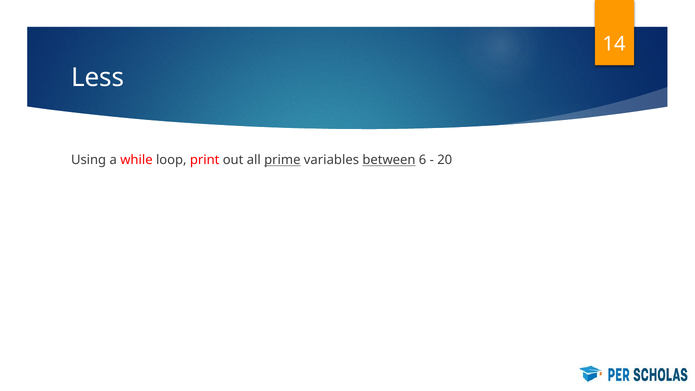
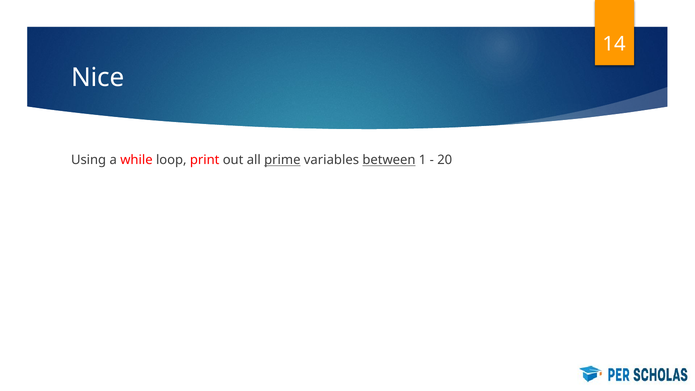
Less: Less -> Nice
6: 6 -> 1
